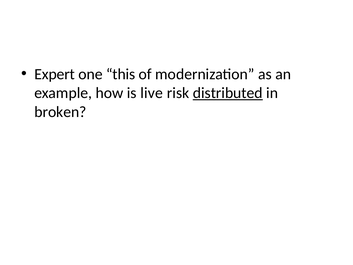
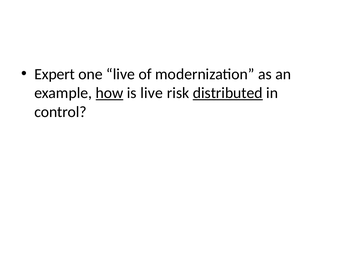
one this: this -> live
how underline: none -> present
broken: broken -> control
